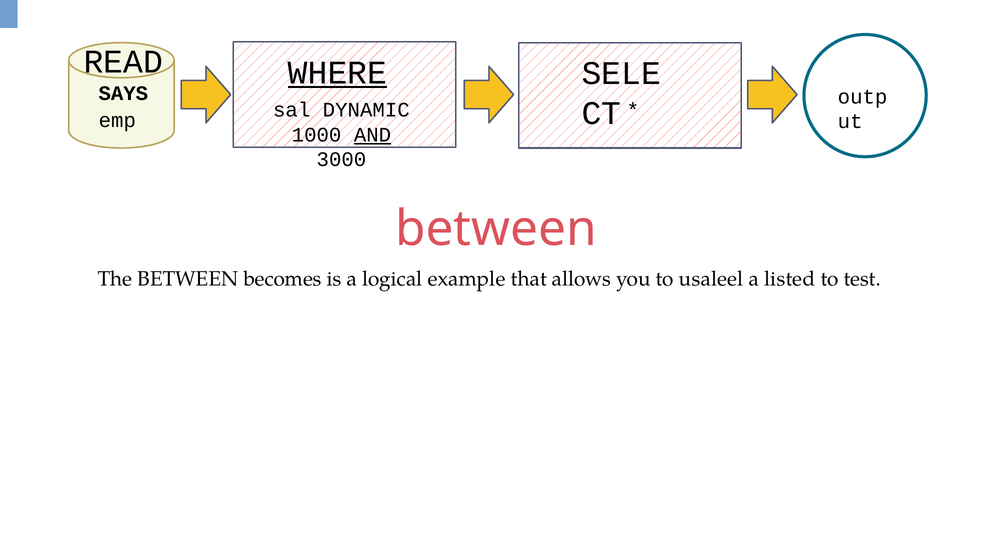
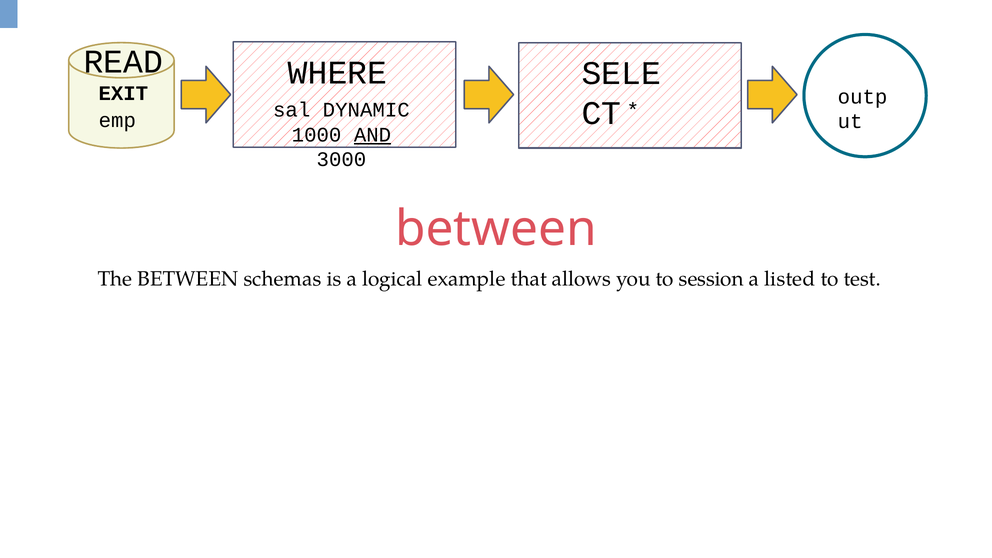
WHERE underline: present -> none
SAYS: SAYS -> EXIT
becomes: becomes -> schemas
usaleel: usaleel -> session
